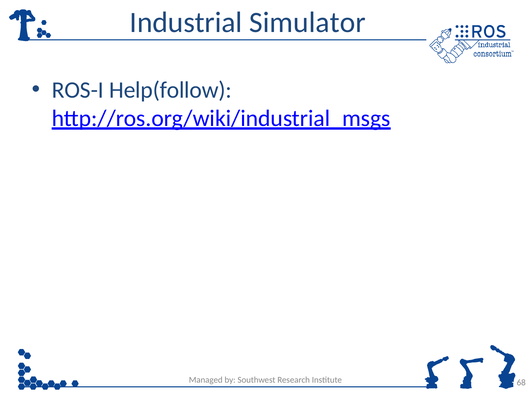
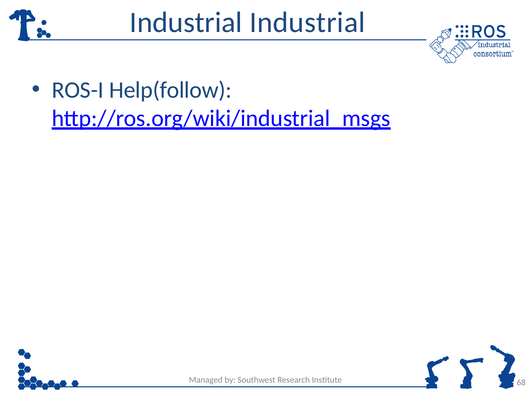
Industrial Simulator: Simulator -> Industrial
